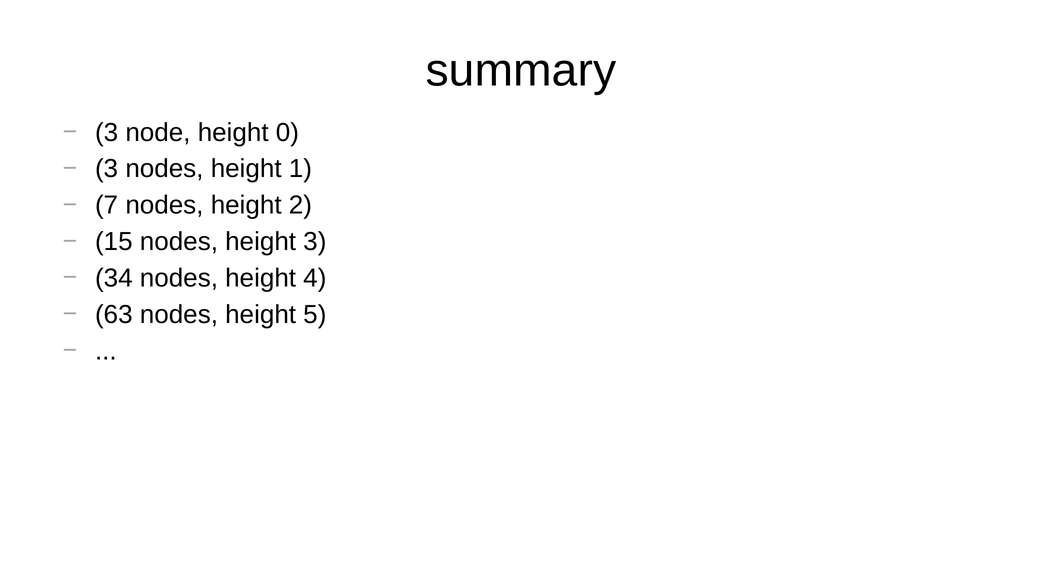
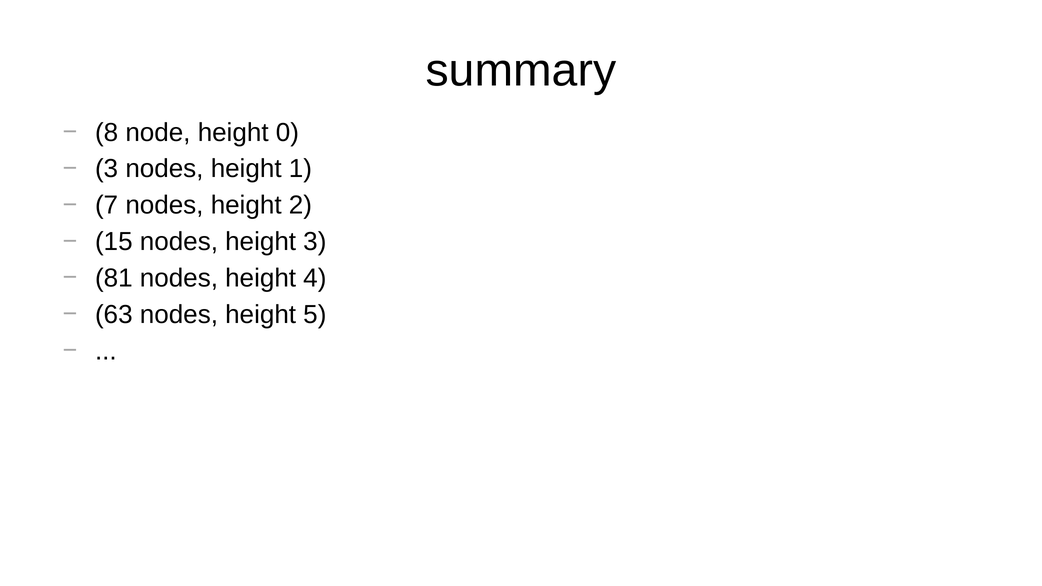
3 at (107, 132): 3 -> 8
34: 34 -> 81
